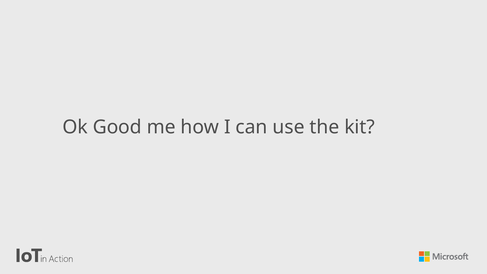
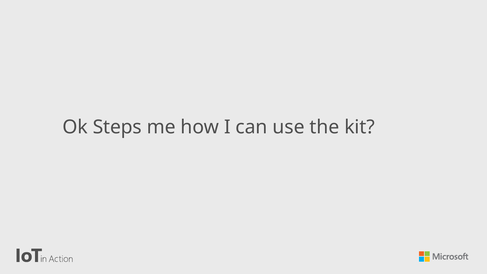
Good: Good -> Steps
